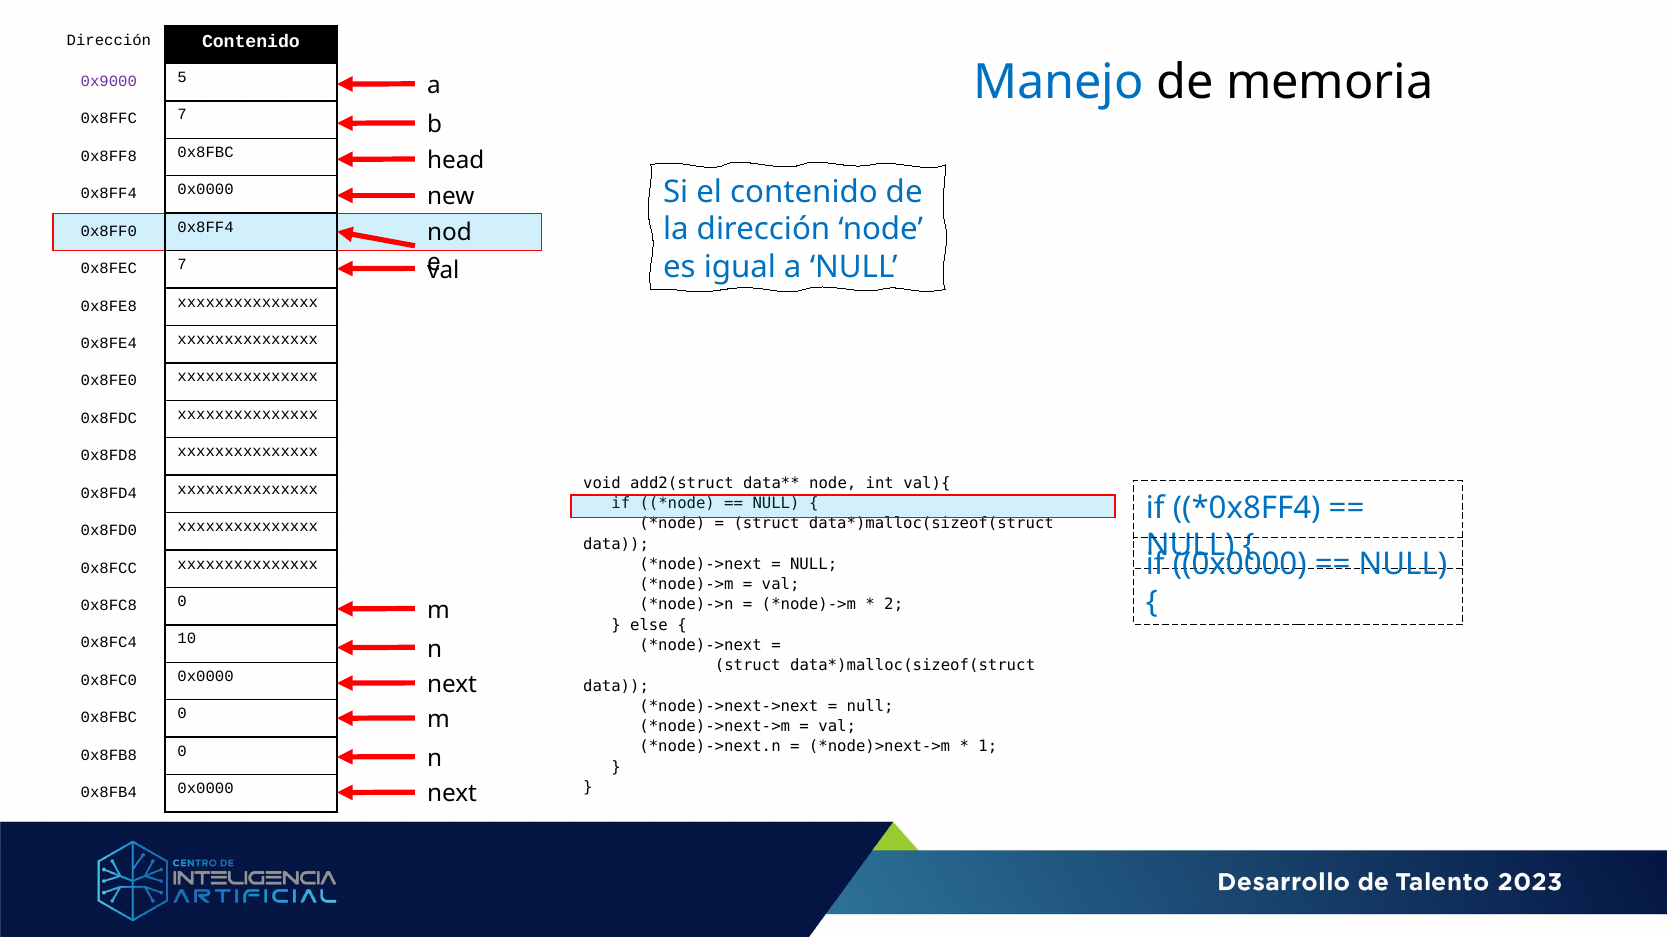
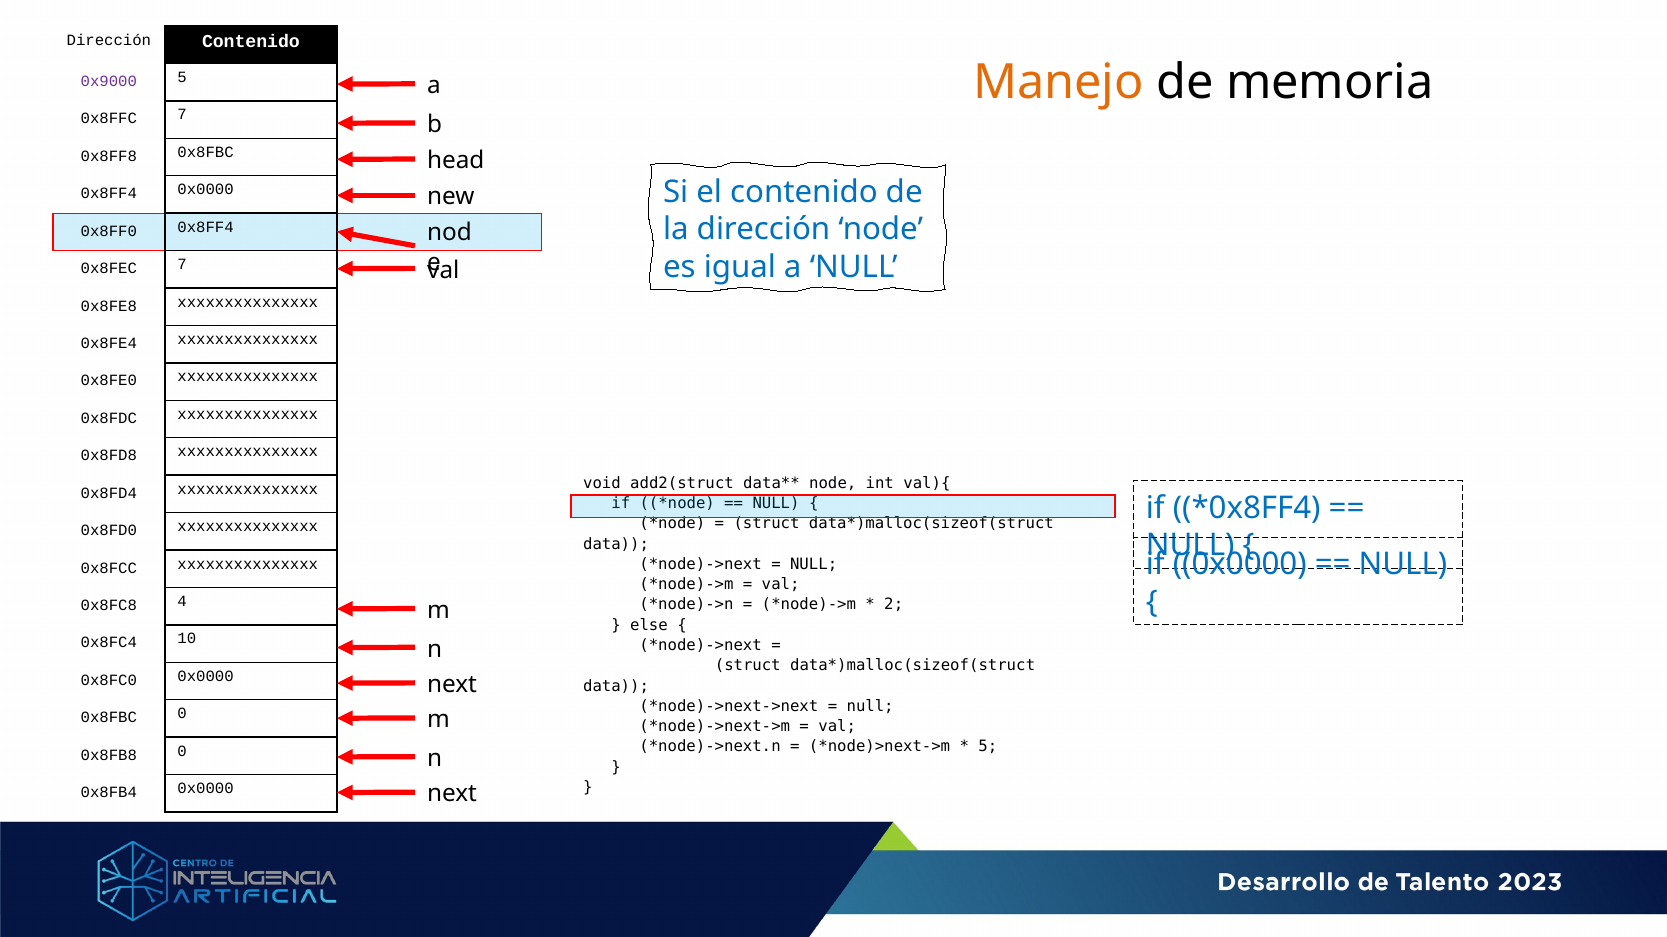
Manejo colour: blue -> orange
0x8FC8 0: 0 -> 4
1 at (988, 747): 1 -> 5
